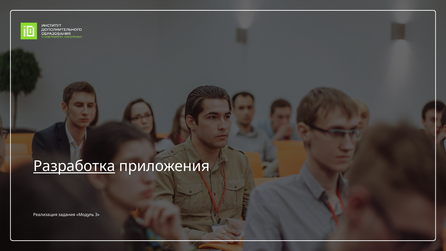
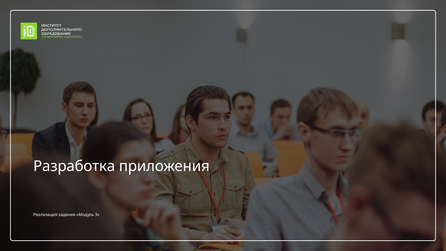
Разработка underline: present -> none
